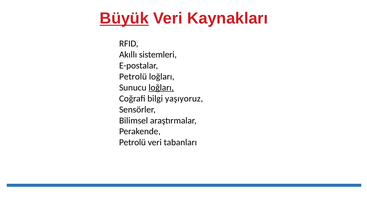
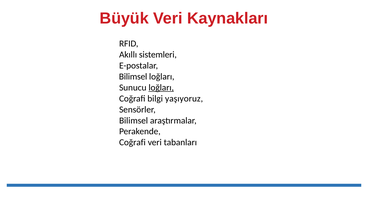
Büyük underline: present -> none
Petrolü at (133, 77): Petrolü -> Bilimsel
Petrolü at (132, 143): Petrolü -> Coğrafi
